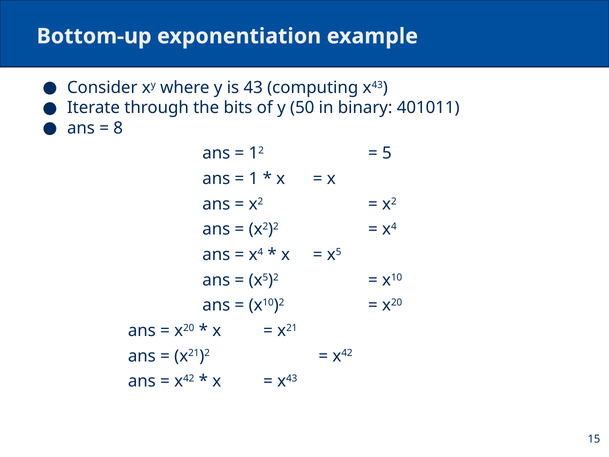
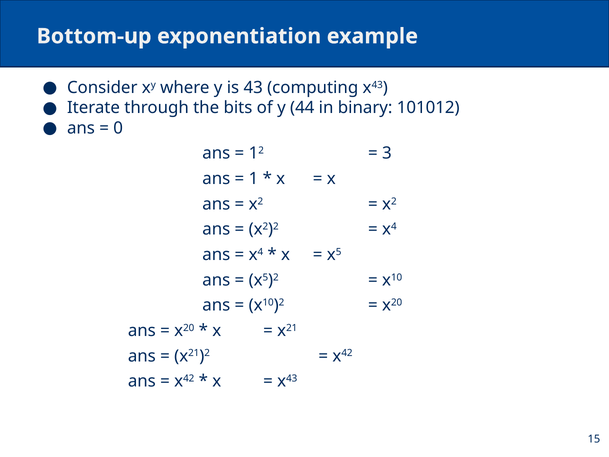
50: 50 -> 44
401011: 401011 -> 101012
8: 8 -> 0
5: 5 -> 3
